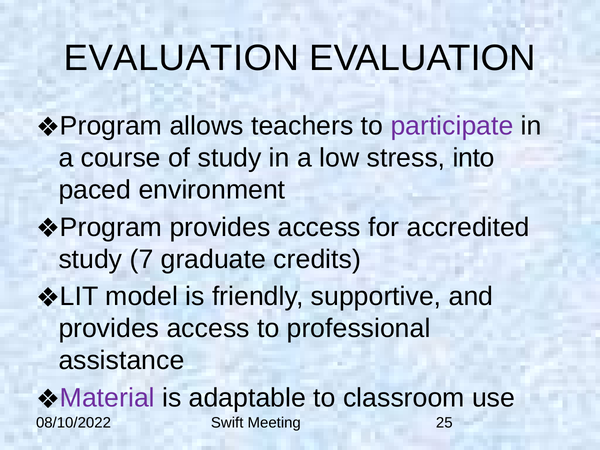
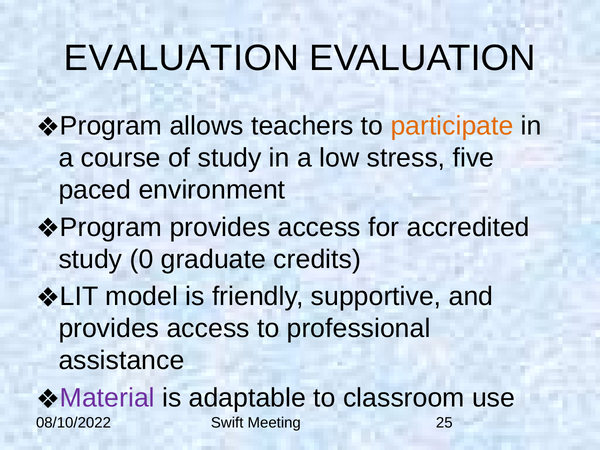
participate colour: purple -> orange
into: into -> five
7: 7 -> 0
